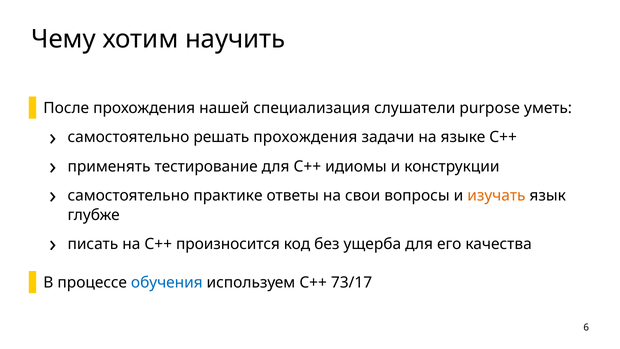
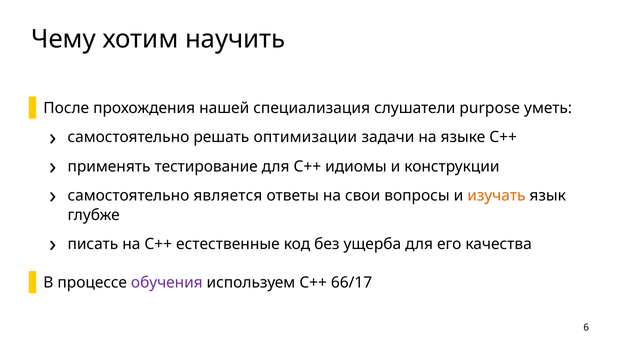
решать прохождения: прохождения -> оптимизации
практике: практике -> является
произносится: произносится -> естественные
обучения colour: blue -> purple
73/17: 73/17 -> 66/17
